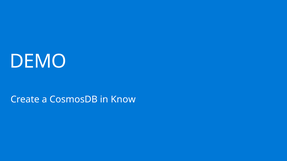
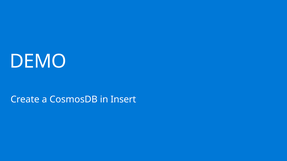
Know: Know -> Insert
